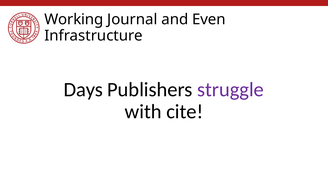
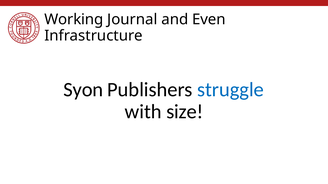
Days: Days -> Syon
struggle colour: purple -> blue
cite: cite -> size
